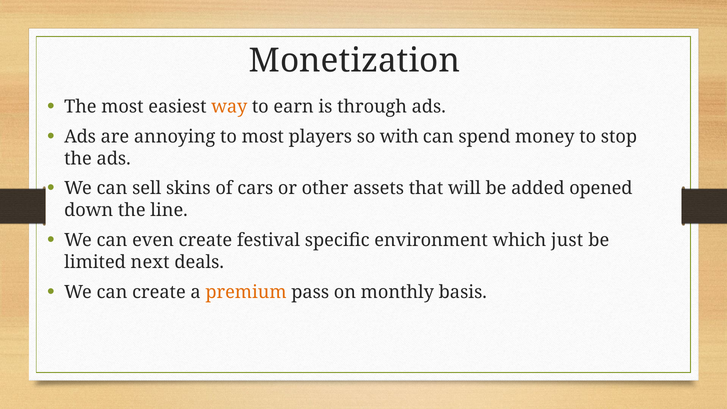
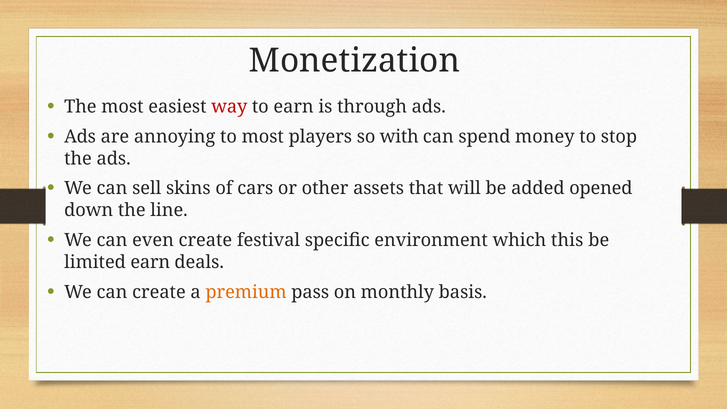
way colour: orange -> red
just: just -> this
limited next: next -> earn
